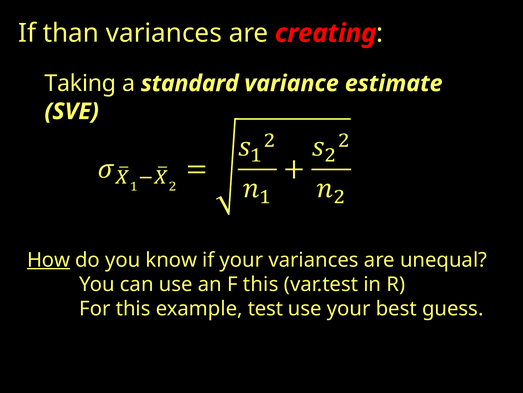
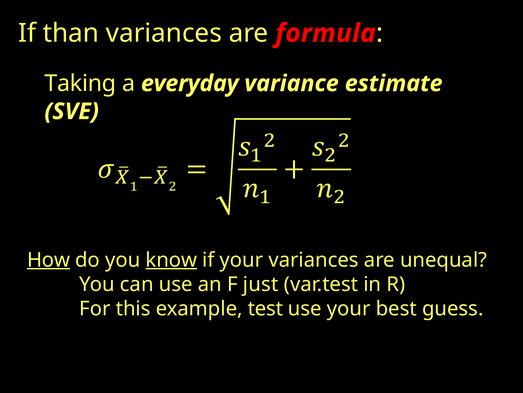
creating: creating -> formula
standard: standard -> everyday
know underline: none -> present
F this: this -> just
